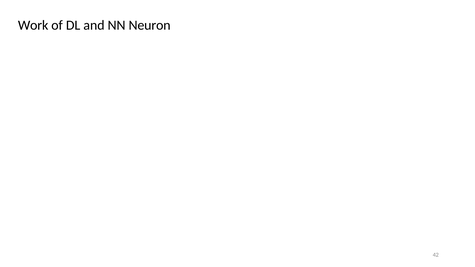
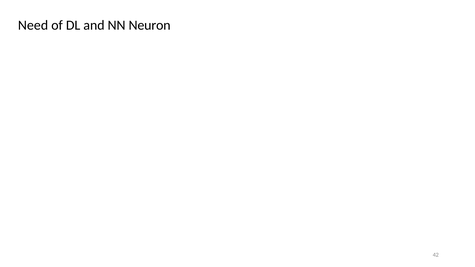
Work: Work -> Need
